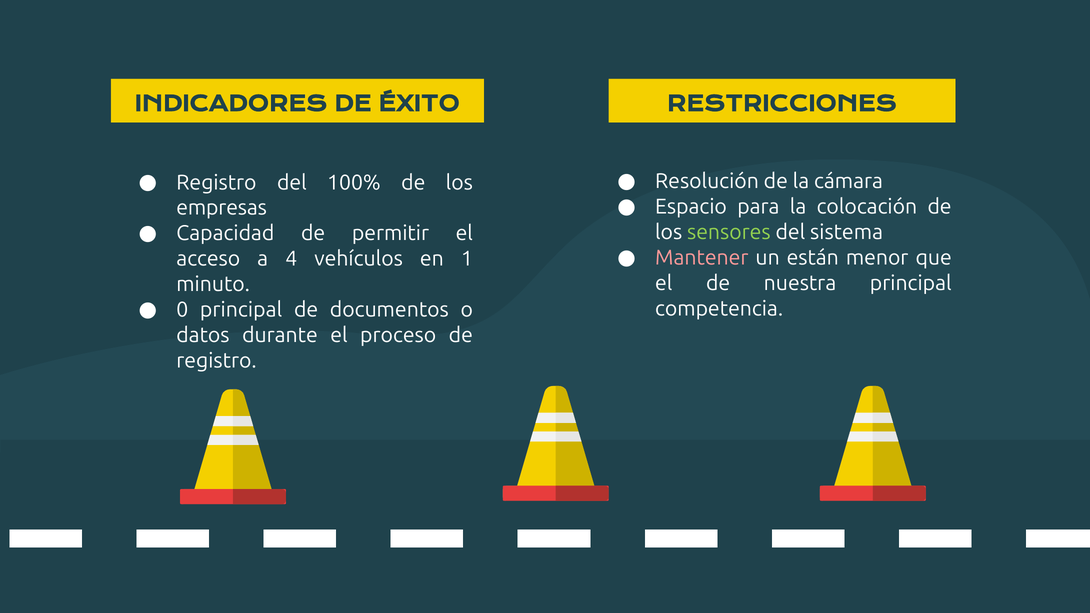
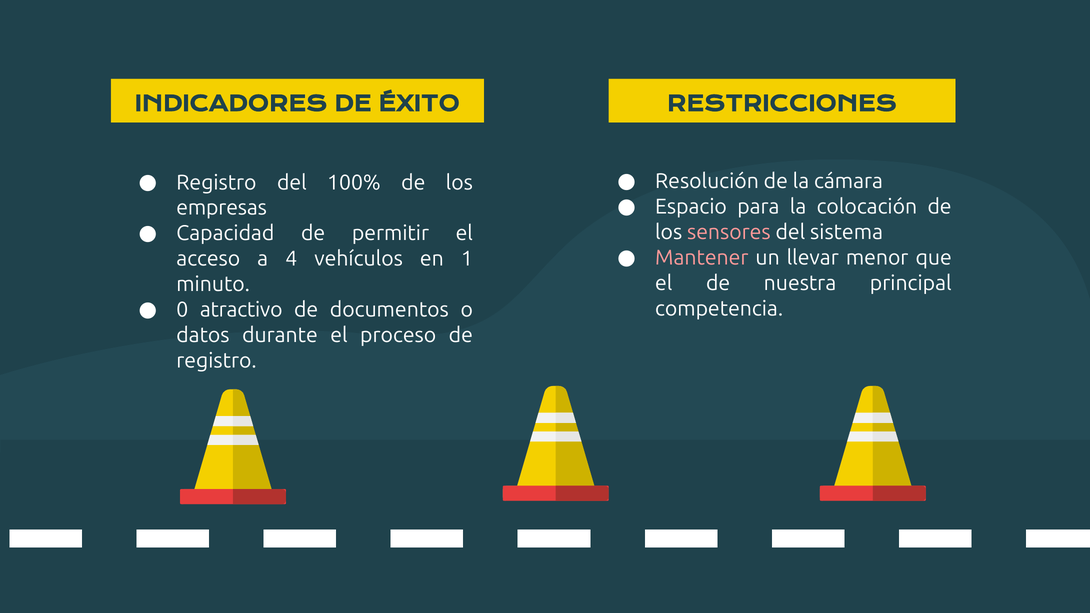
sensores colour: light green -> pink
están: están -> llevar
0 principal: principal -> atractivo
